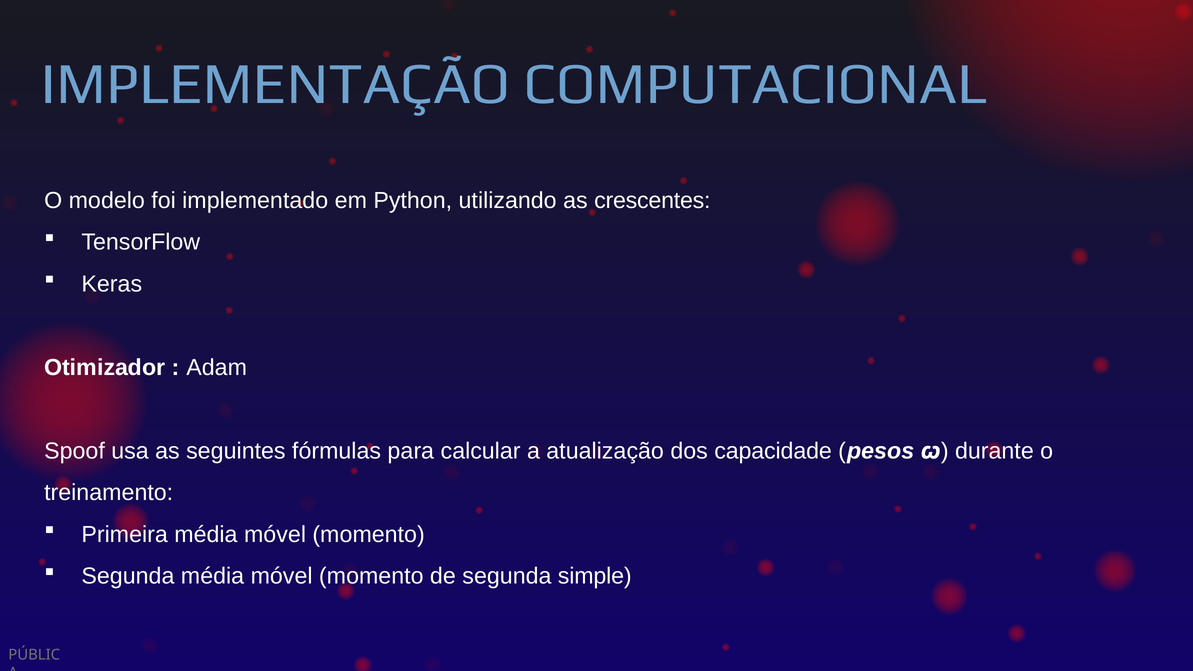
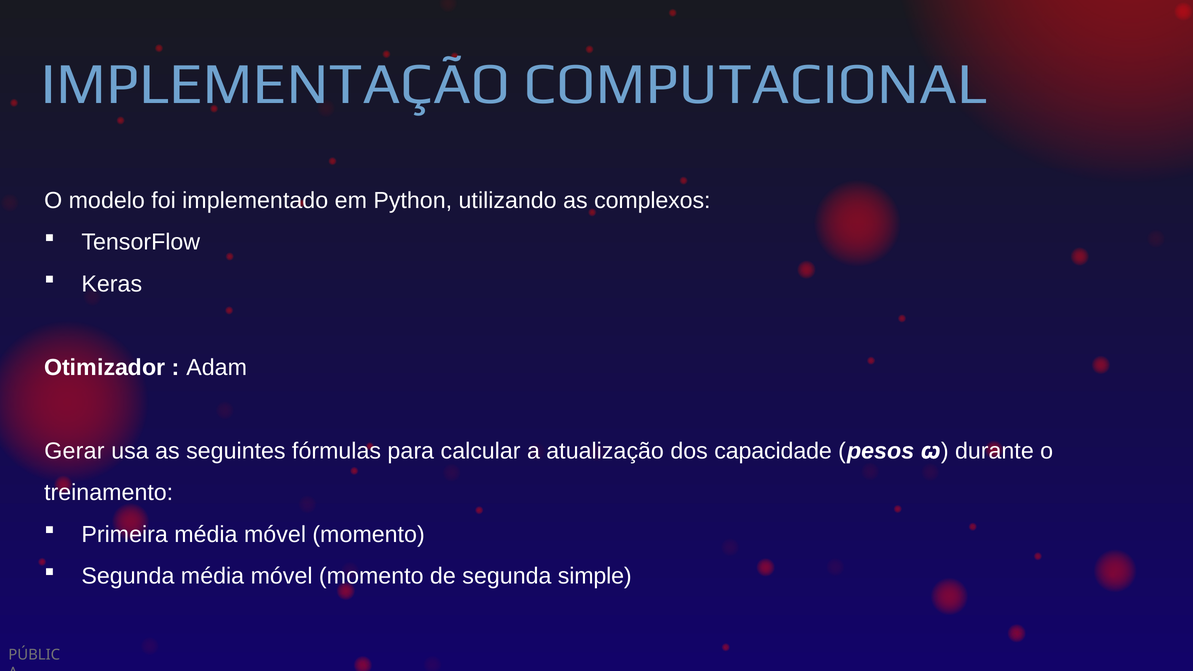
crescentes: crescentes -> complexos
Spoof: Spoof -> Gerar
